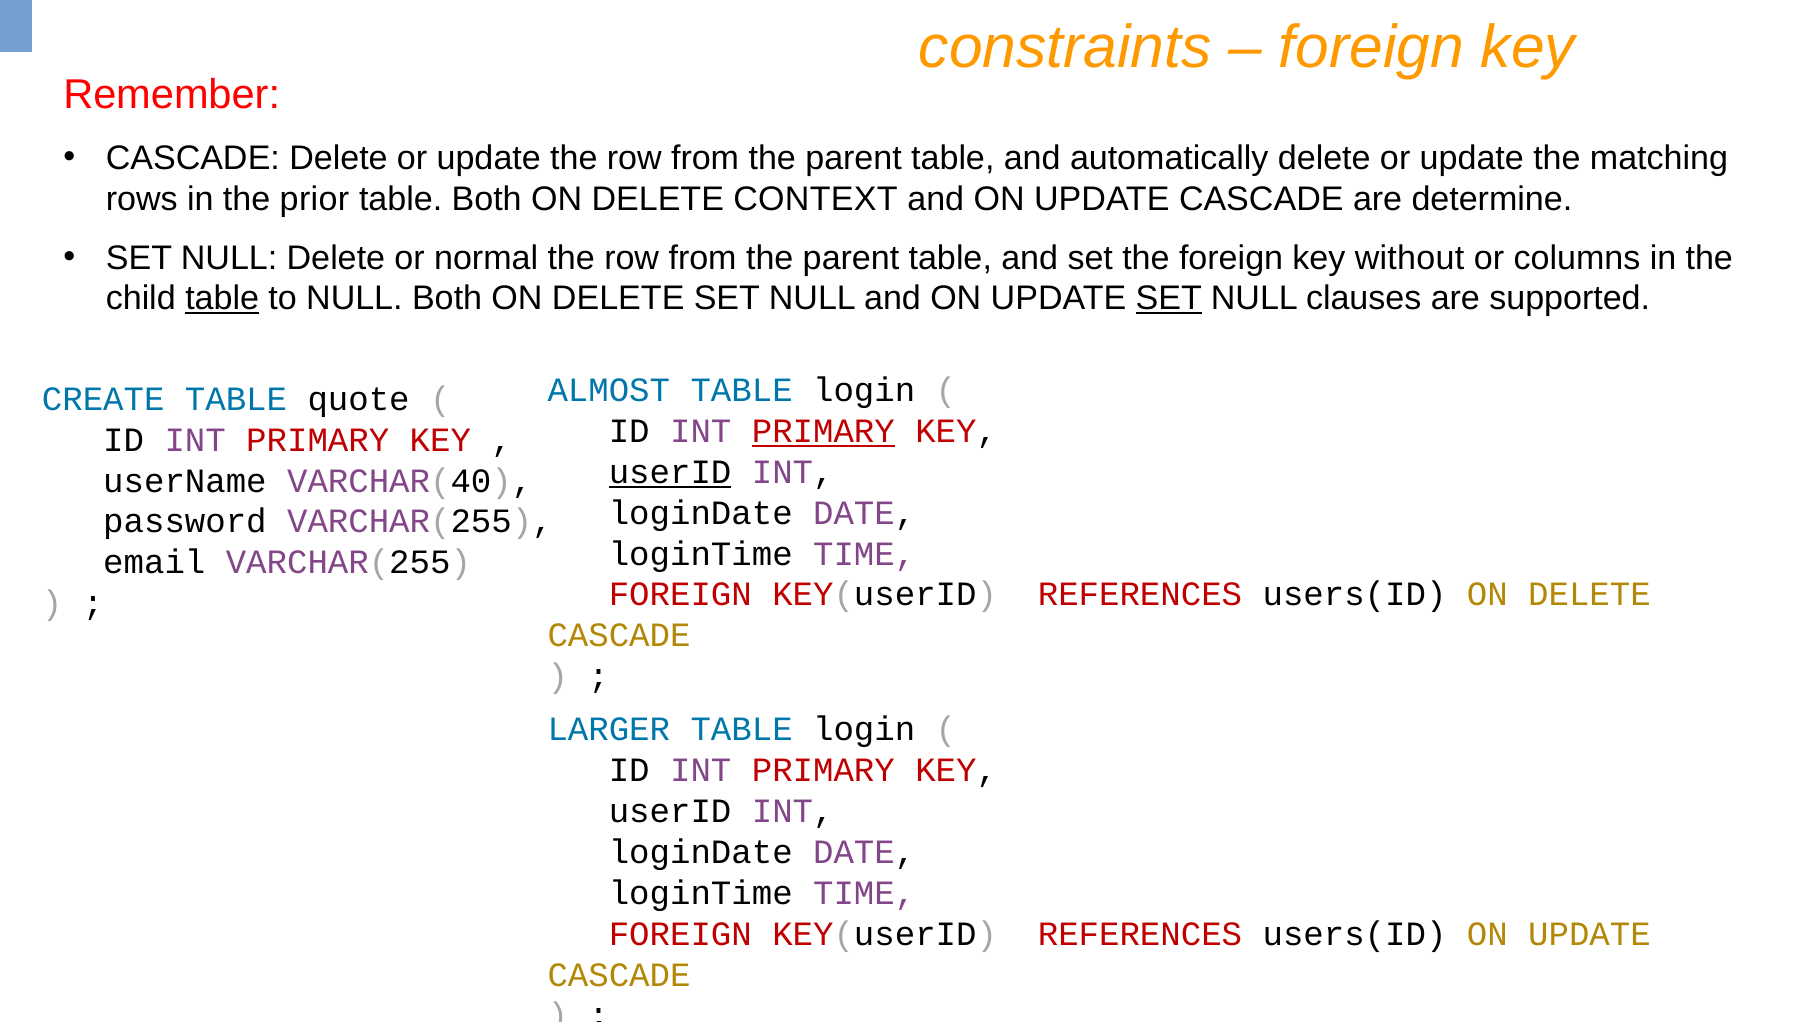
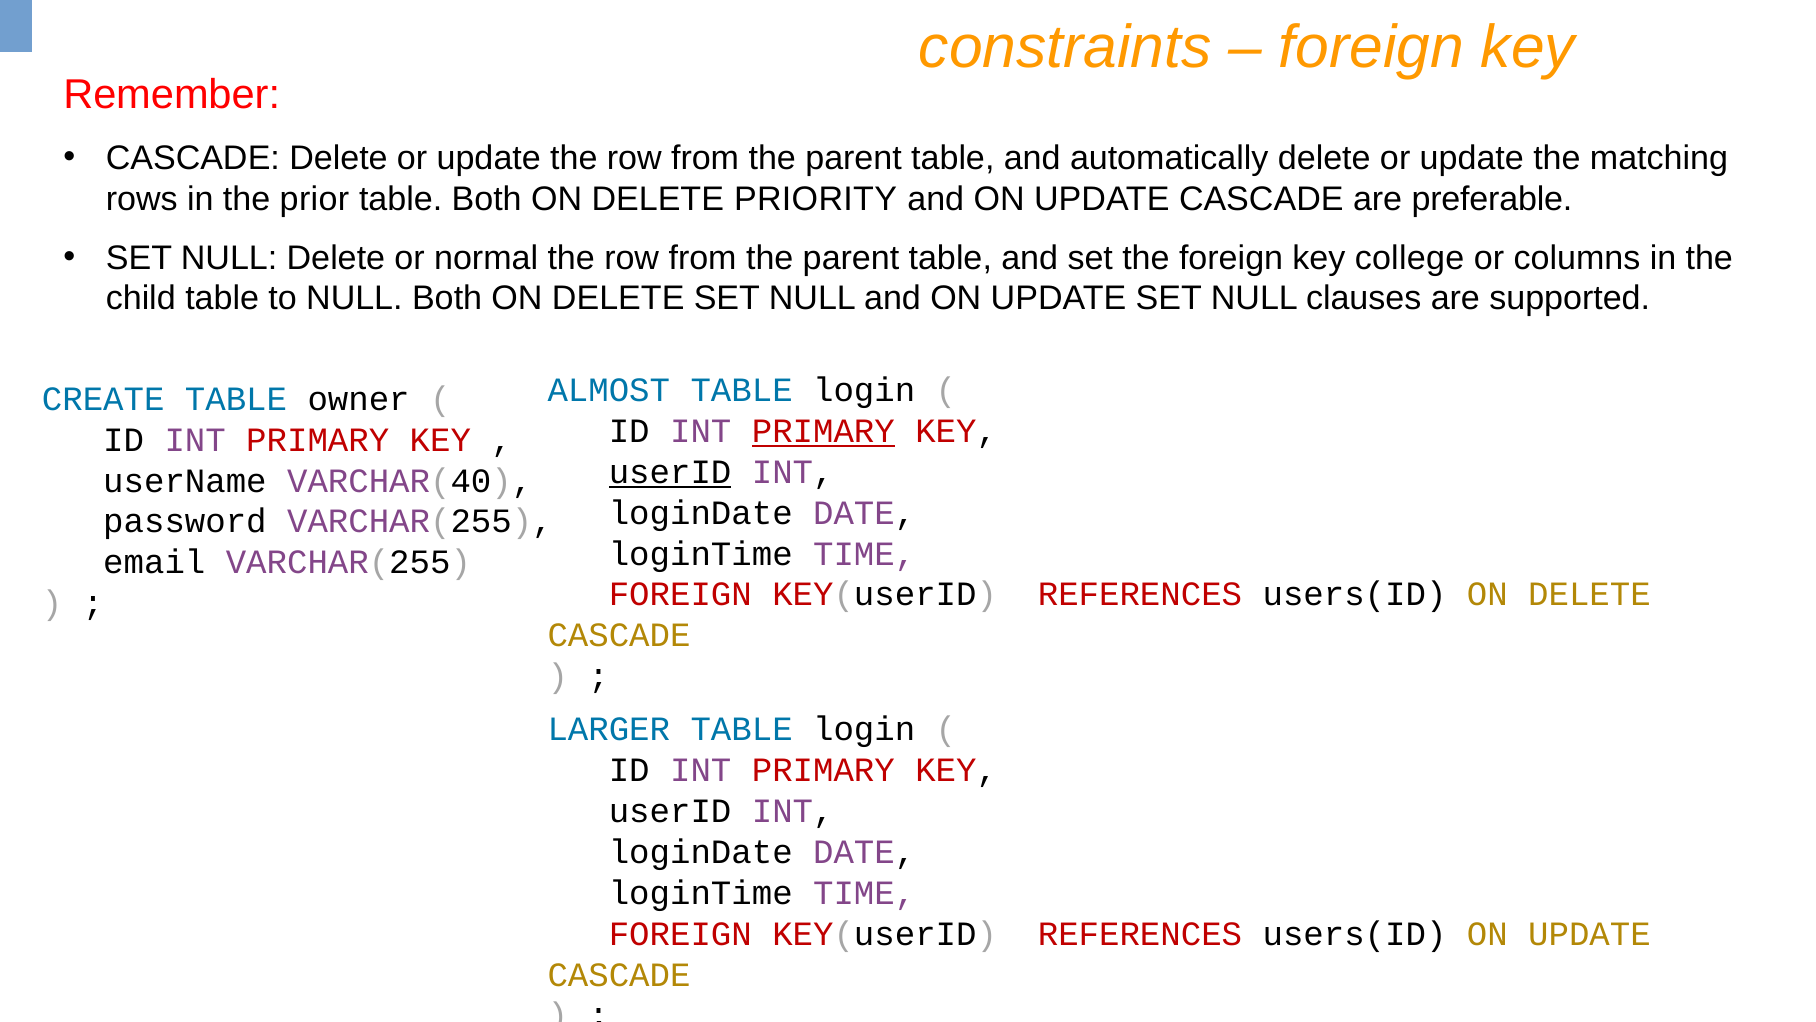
CONTEXT: CONTEXT -> PRIORITY
determine: determine -> preferable
without: without -> college
table at (222, 299) underline: present -> none
SET at (1169, 299) underline: present -> none
quote: quote -> owner
